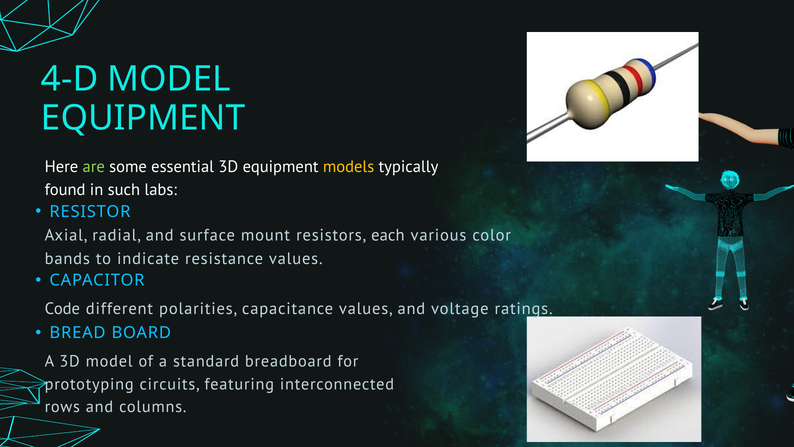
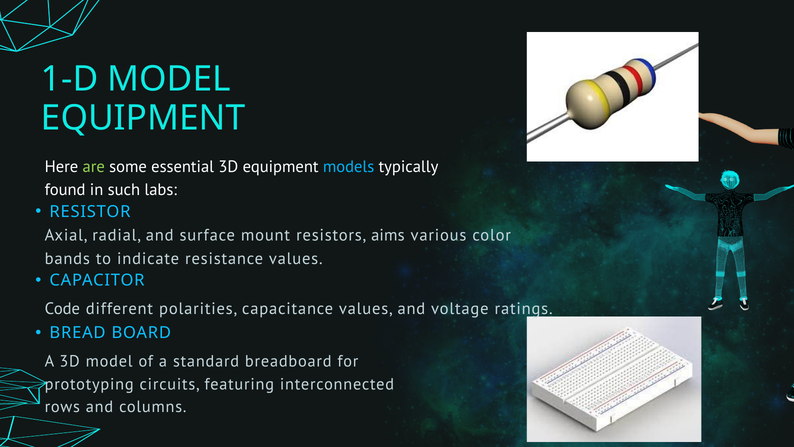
4-D: 4-D -> 1-D
models colour: yellow -> light blue
each: each -> aims
